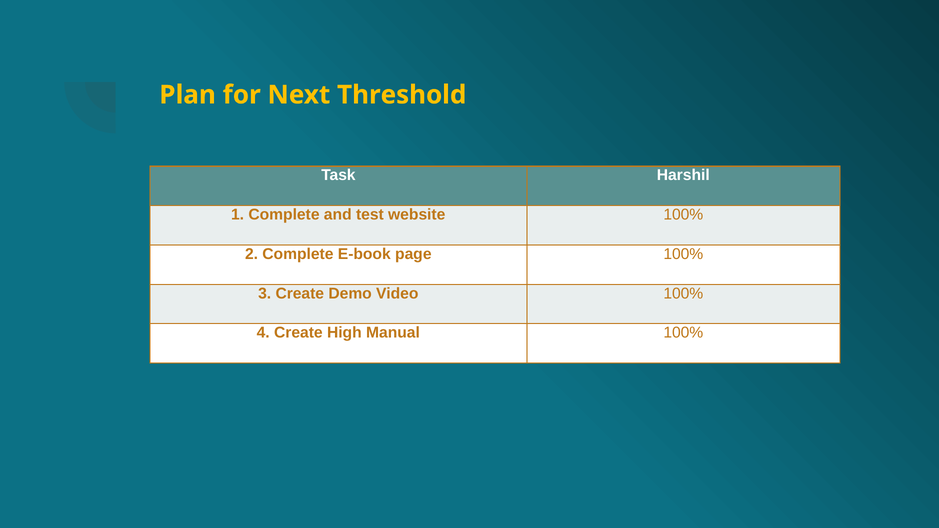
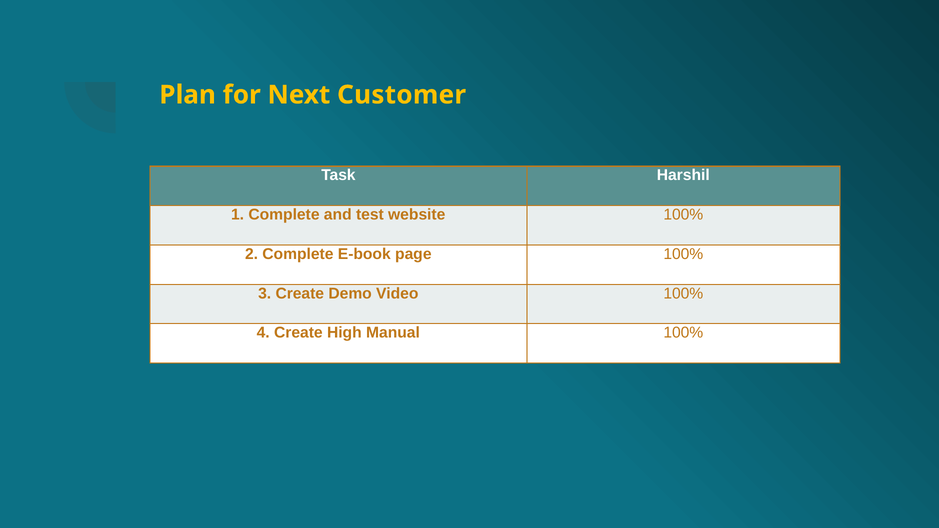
Threshold: Threshold -> Customer
